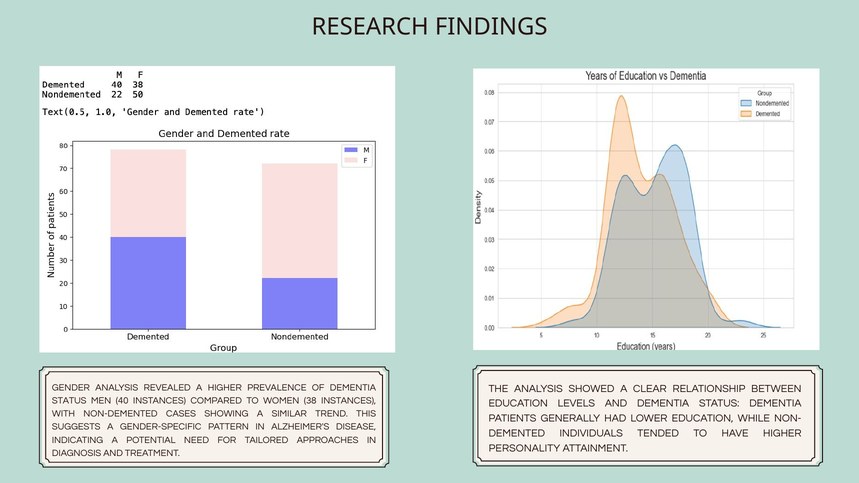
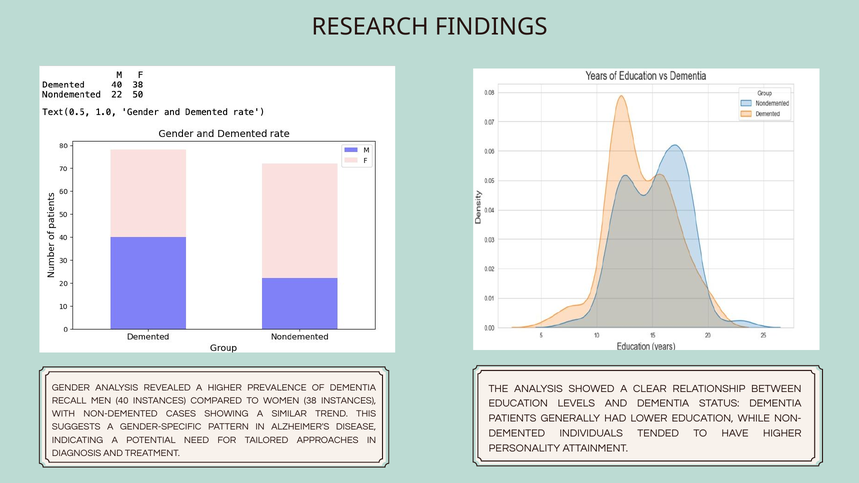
STATUS at (69, 401): STATUS -> RECALL
